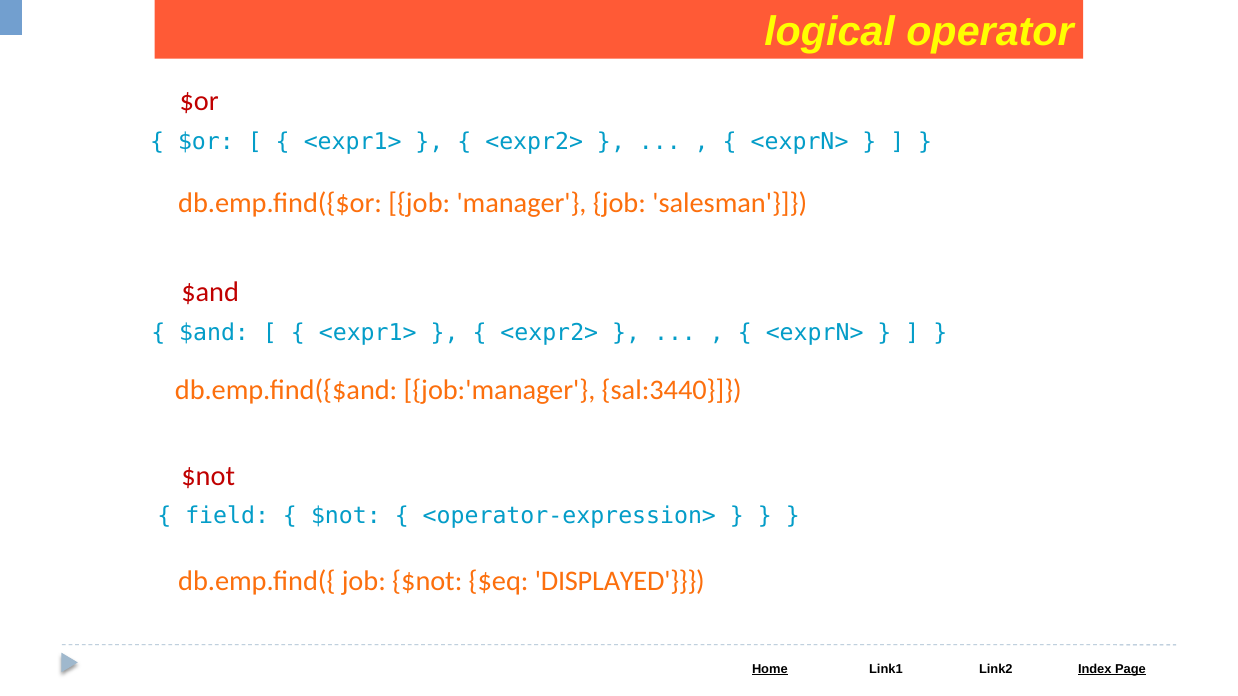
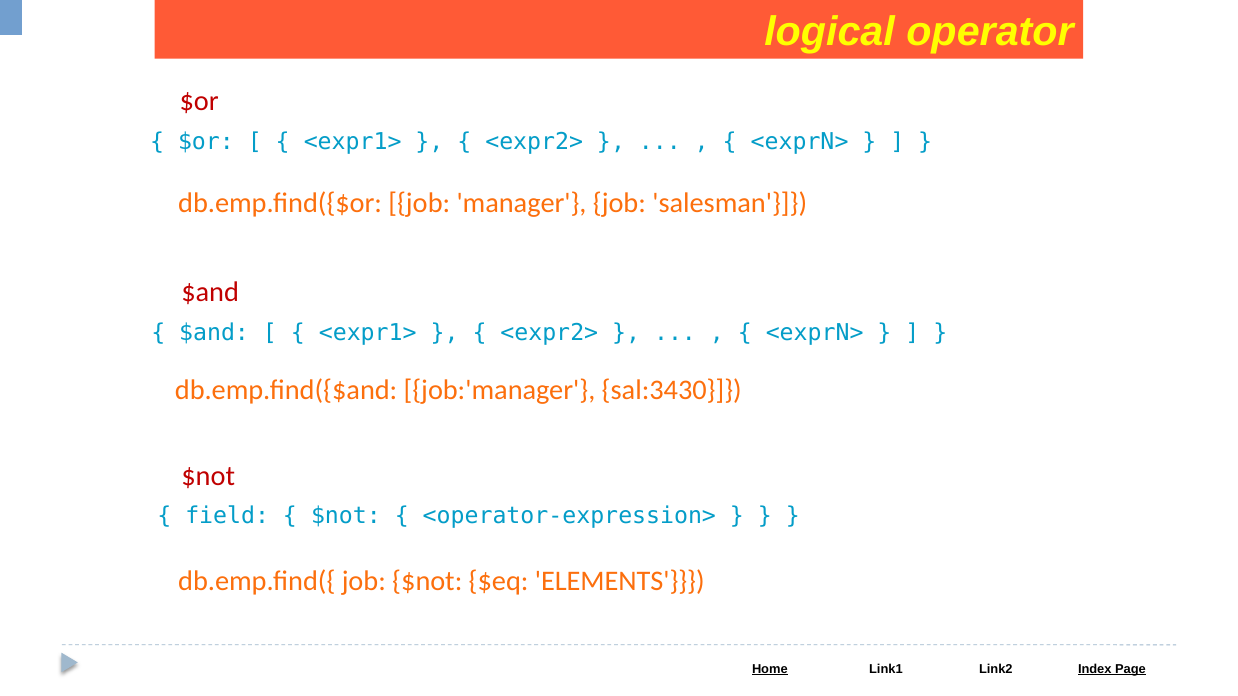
sal:3440: sal:3440 -> sal:3430
DISPLAYED: DISPLAYED -> ELEMENTS
